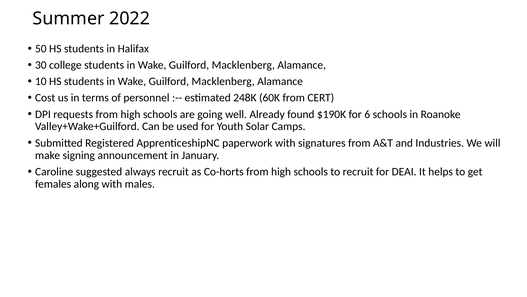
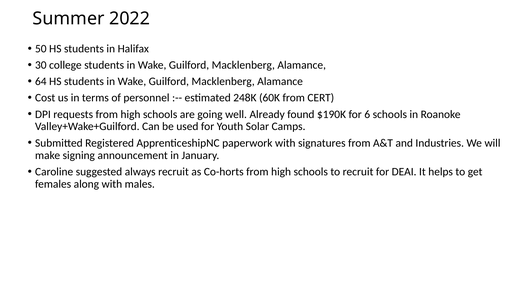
10: 10 -> 64
